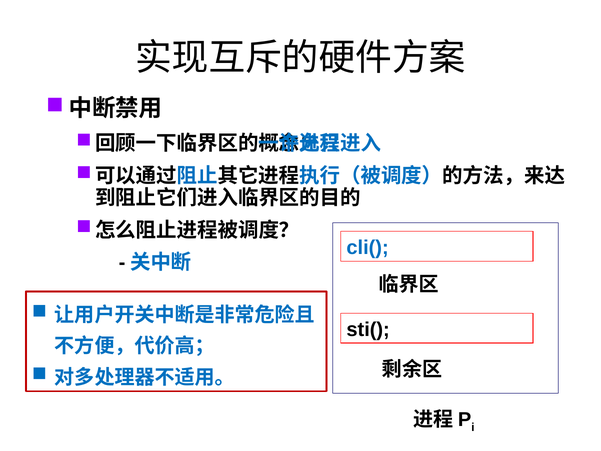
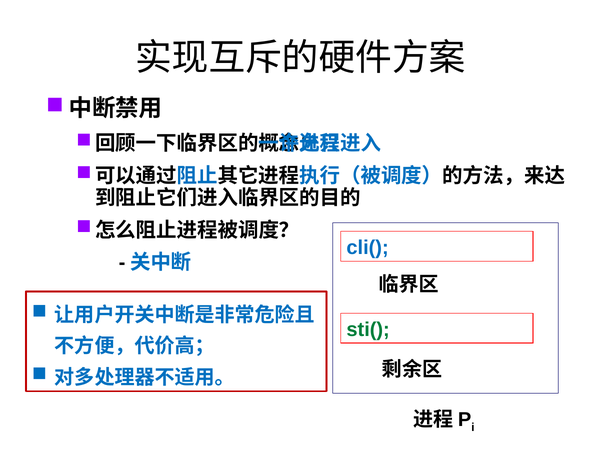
sti( colour: black -> green
